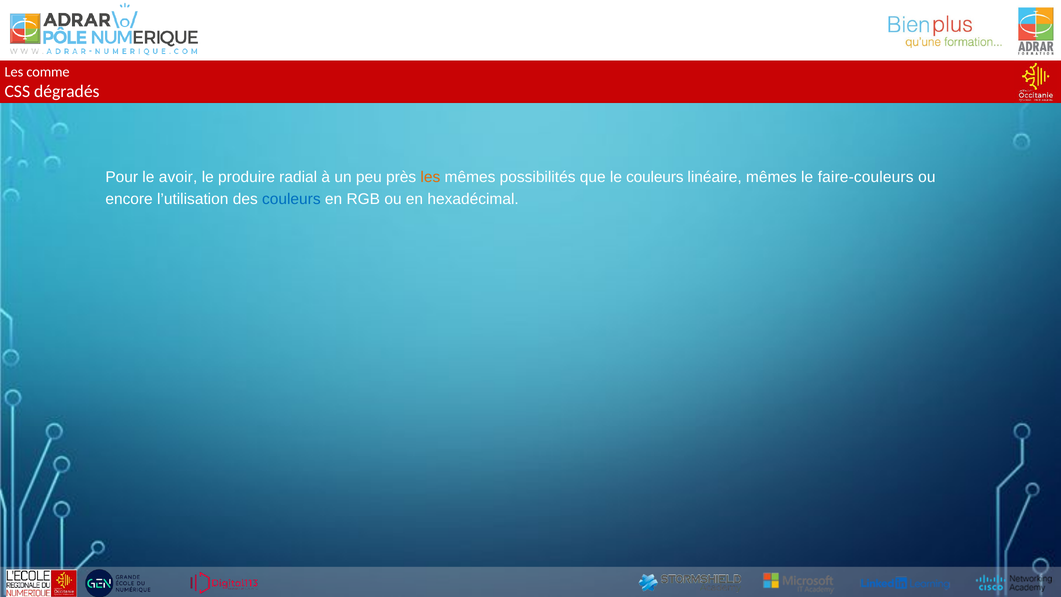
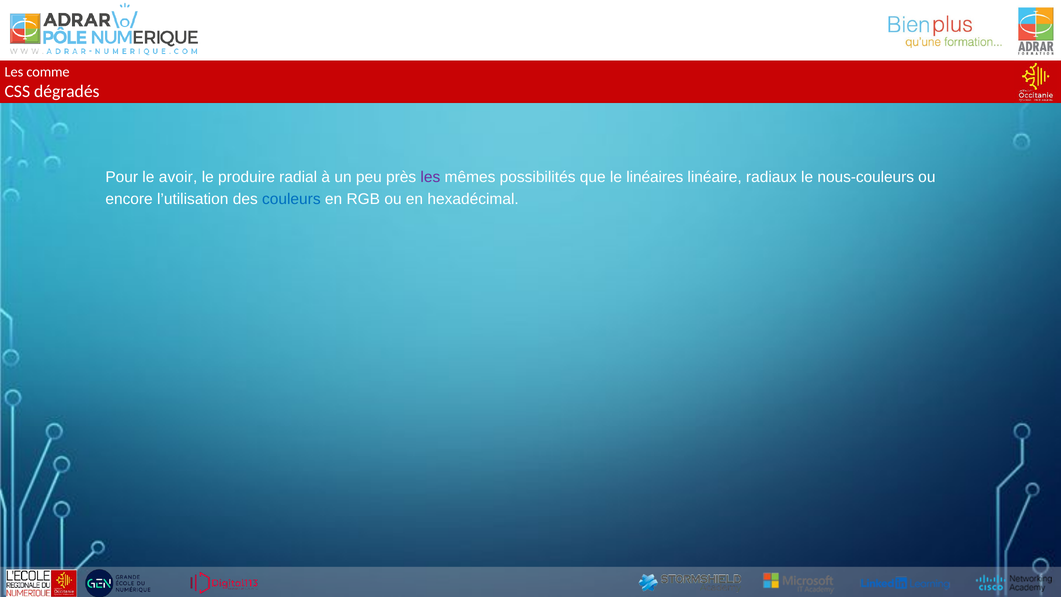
les at (430, 177) colour: orange -> purple
le couleurs: couleurs -> linéaires
linéaire mêmes: mêmes -> radiaux
faire-couleurs: faire-couleurs -> nous-couleurs
